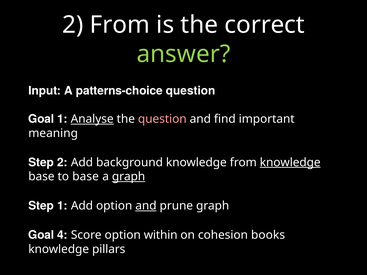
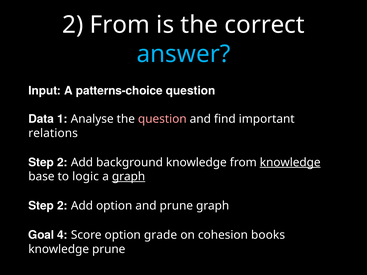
answer colour: light green -> light blue
Goal at (41, 119): Goal -> Data
Analyse underline: present -> none
meaning: meaning -> relations
to base: base -> logic
1 at (62, 206): 1 -> 2
and at (146, 206) underline: present -> none
within: within -> grade
knowledge pillars: pillars -> prune
